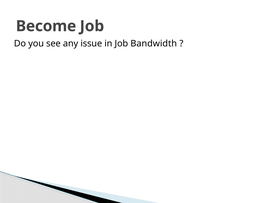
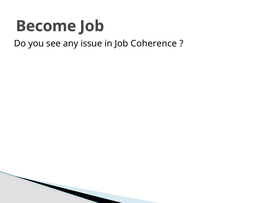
Bandwidth: Bandwidth -> Coherence
